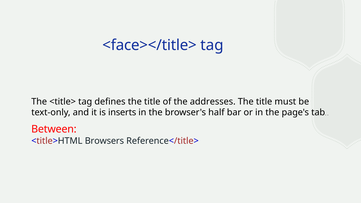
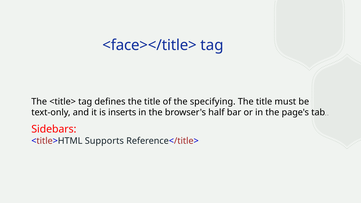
addresses: addresses -> specifying
Between: Between -> Sidebars
Browsers: Browsers -> Supports
